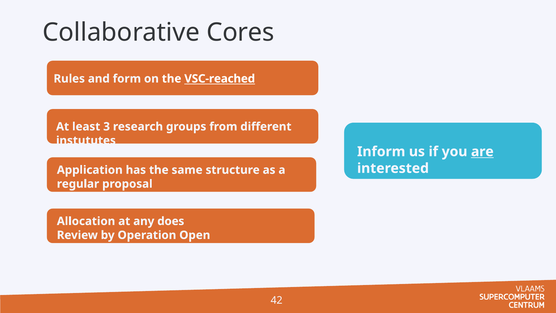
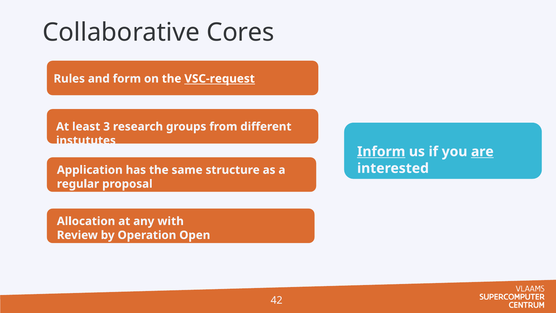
VSC-reached: VSC-reached -> VSC-request
Inform underline: none -> present
does: does -> with
